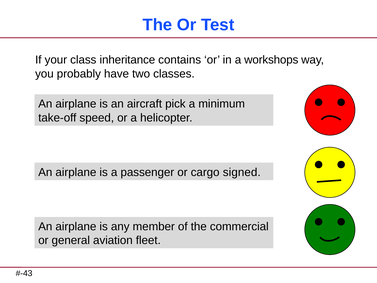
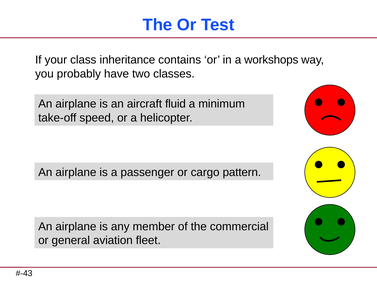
pick: pick -> fluid
signed: signed -> pattern
